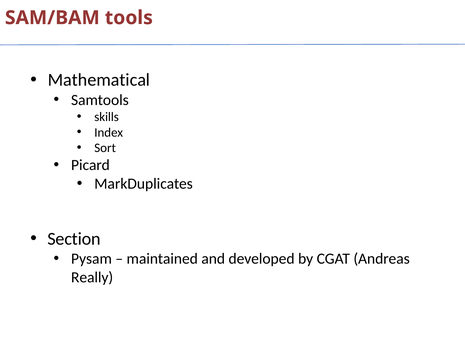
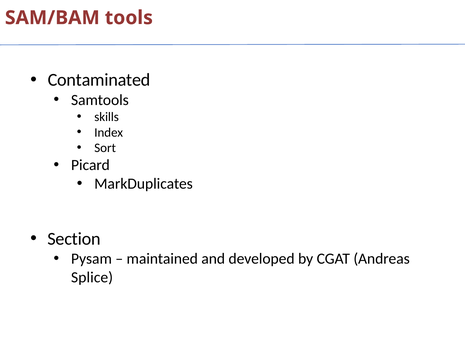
Mathematical: Mathematical -> Contaminated
Really: Really -> Splice
